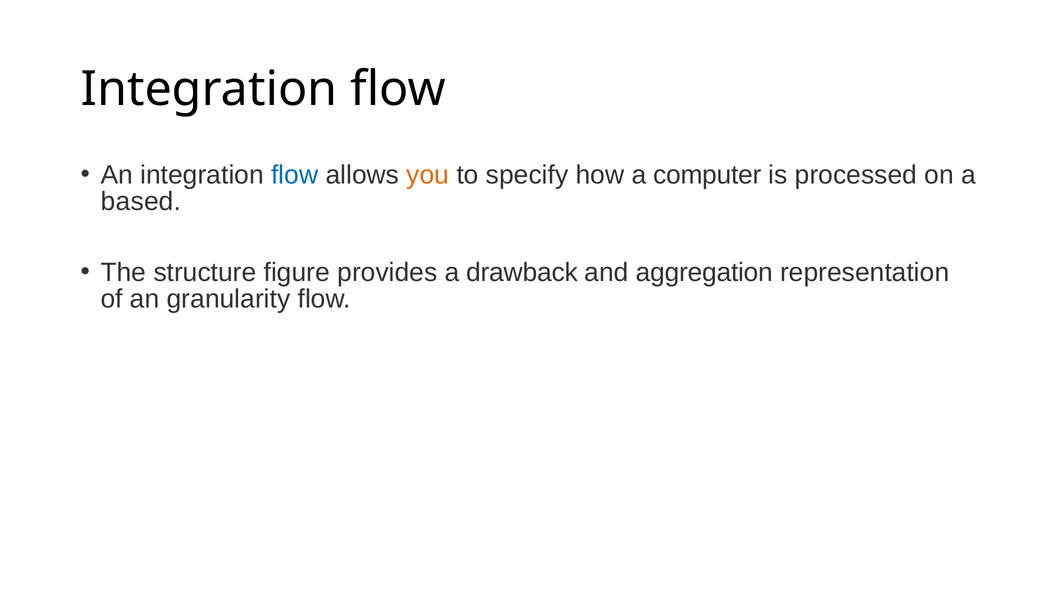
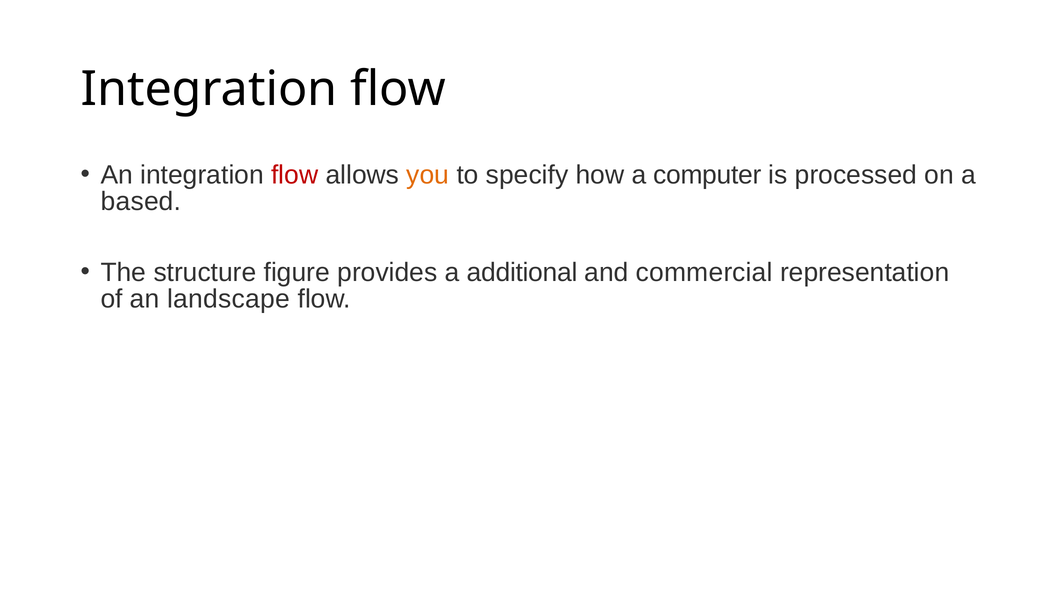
flow at (295, 175) colour: blue -> red
drawback: drawback -> additional
aggregation: aggregation -> commercial
granularity: granularity -> landscape
